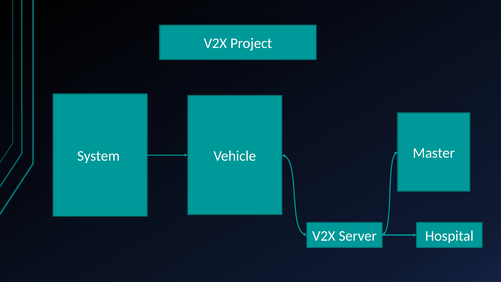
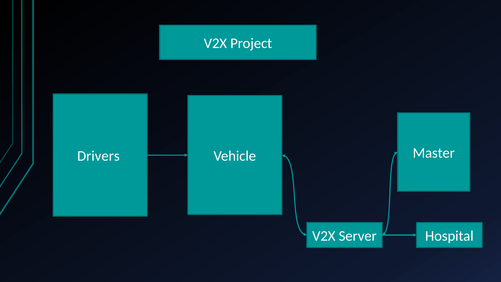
System: System -> Drivers
